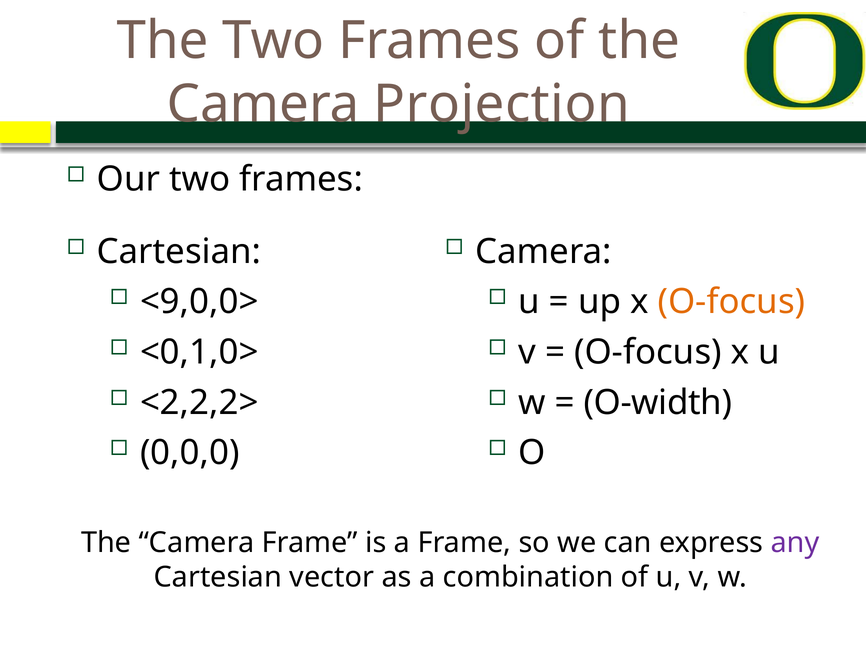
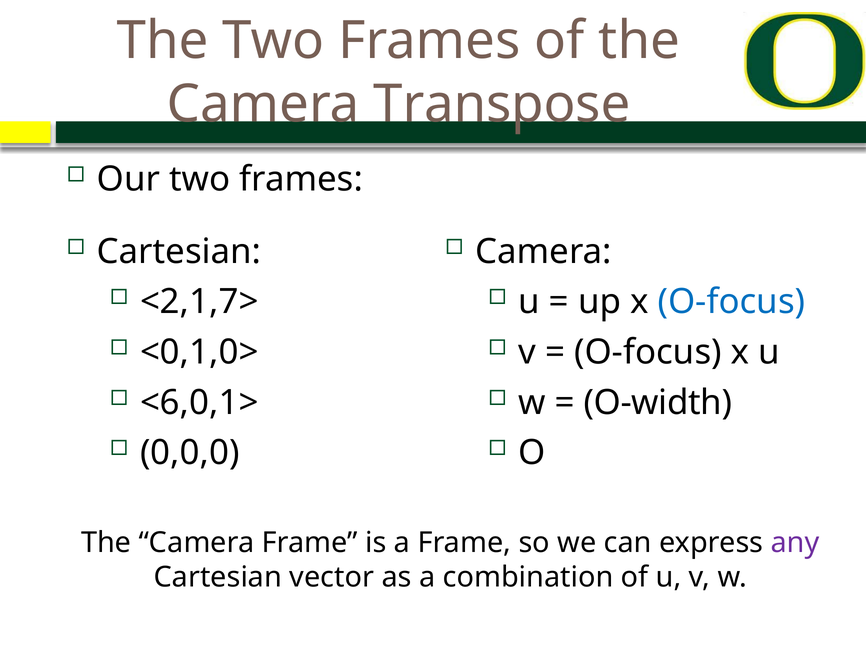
Projection: Projection -> Transpose
<9,0,0>: <9,0,0> -> <2,1,7>
O-focus at (731, 302) colour: orange -> blue
<2,2,2>: <2,2,2> -> <6,0,1>
